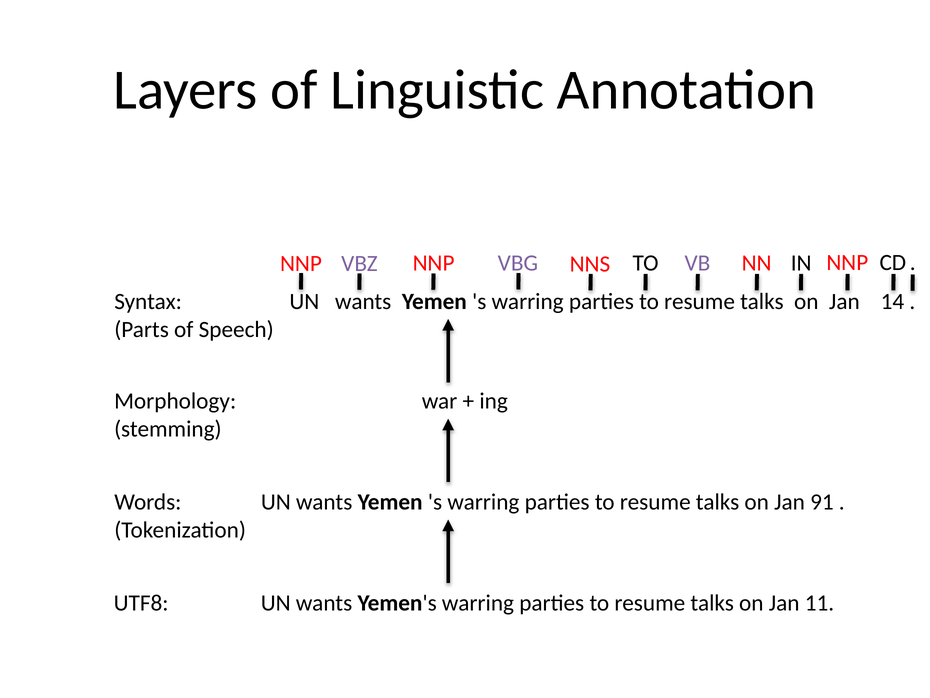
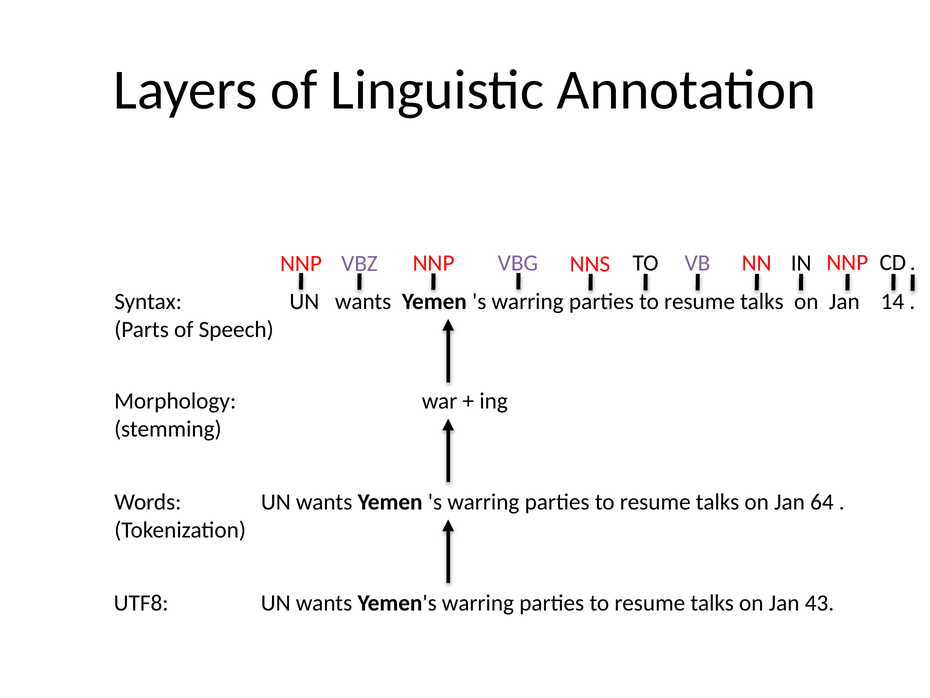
91: 91 -> 64
11: 11 -> 43
